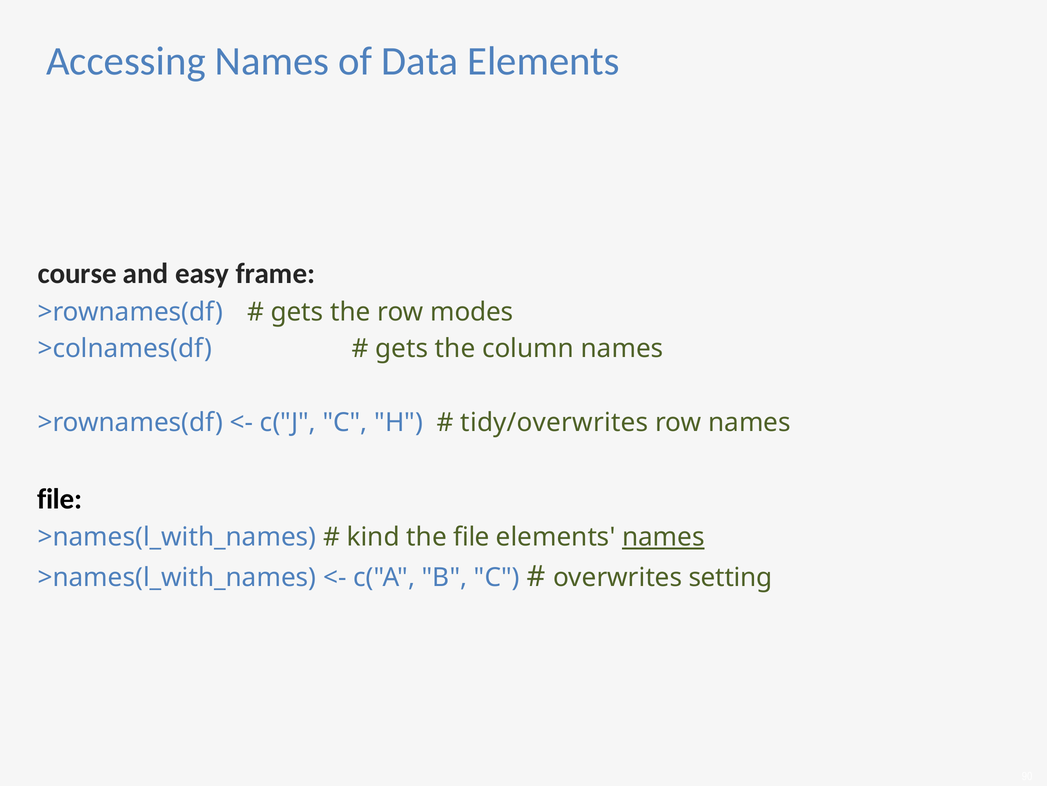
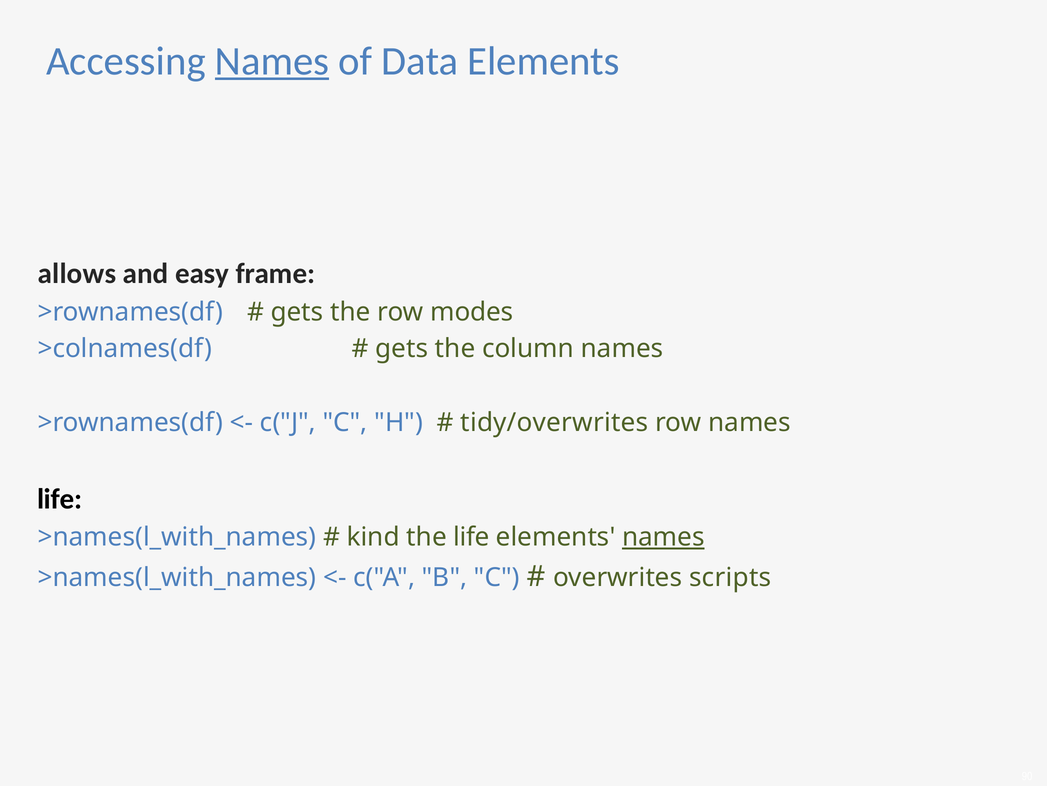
Names at (272, 61) underline: none -> present
course: course -> allows
file at (60, 499): file -> life
the file: file -> life
setting: setting -> scripts
